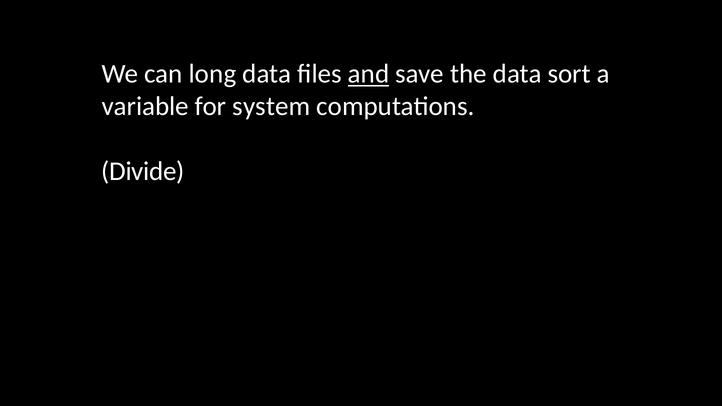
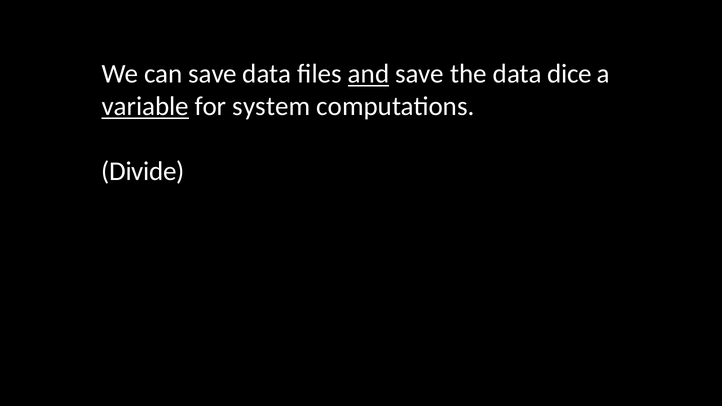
can long: long -> save
sort: sort -> dice
variable underline: none -> present
